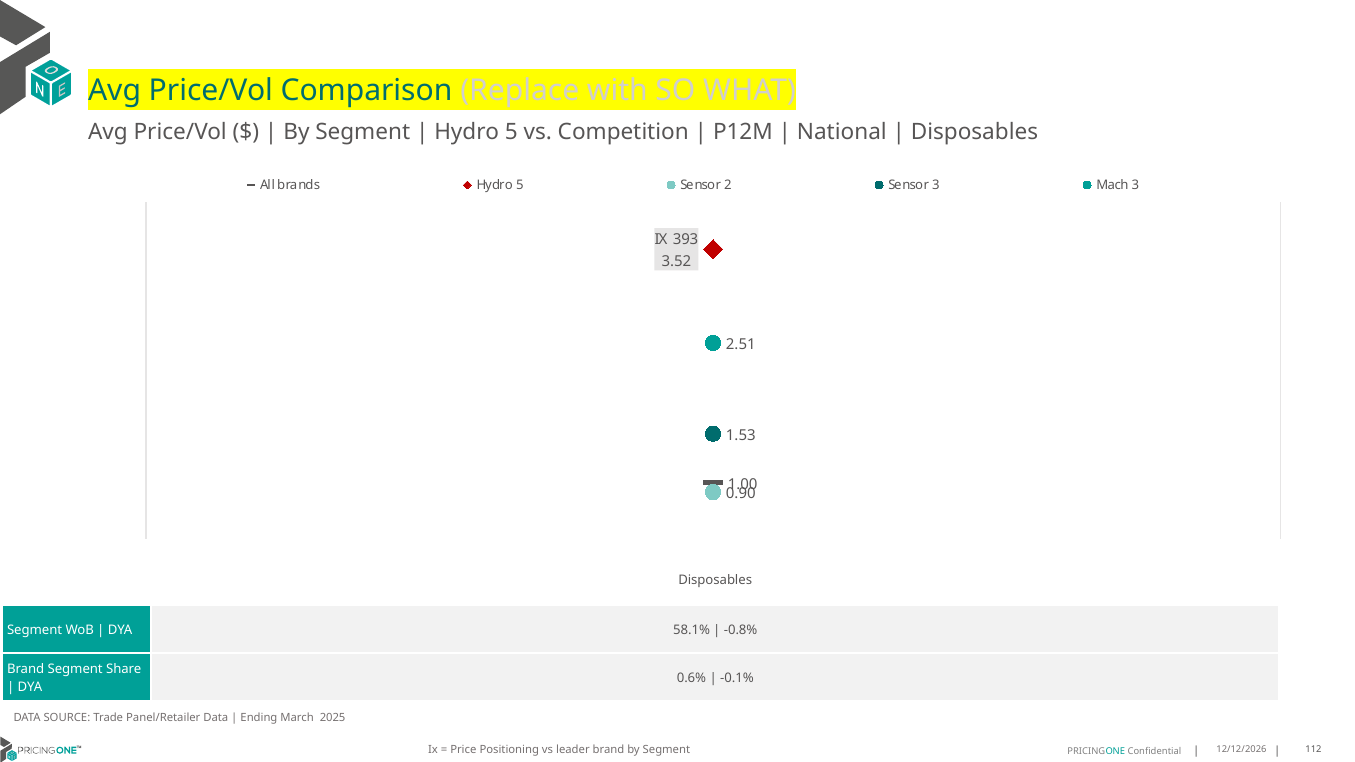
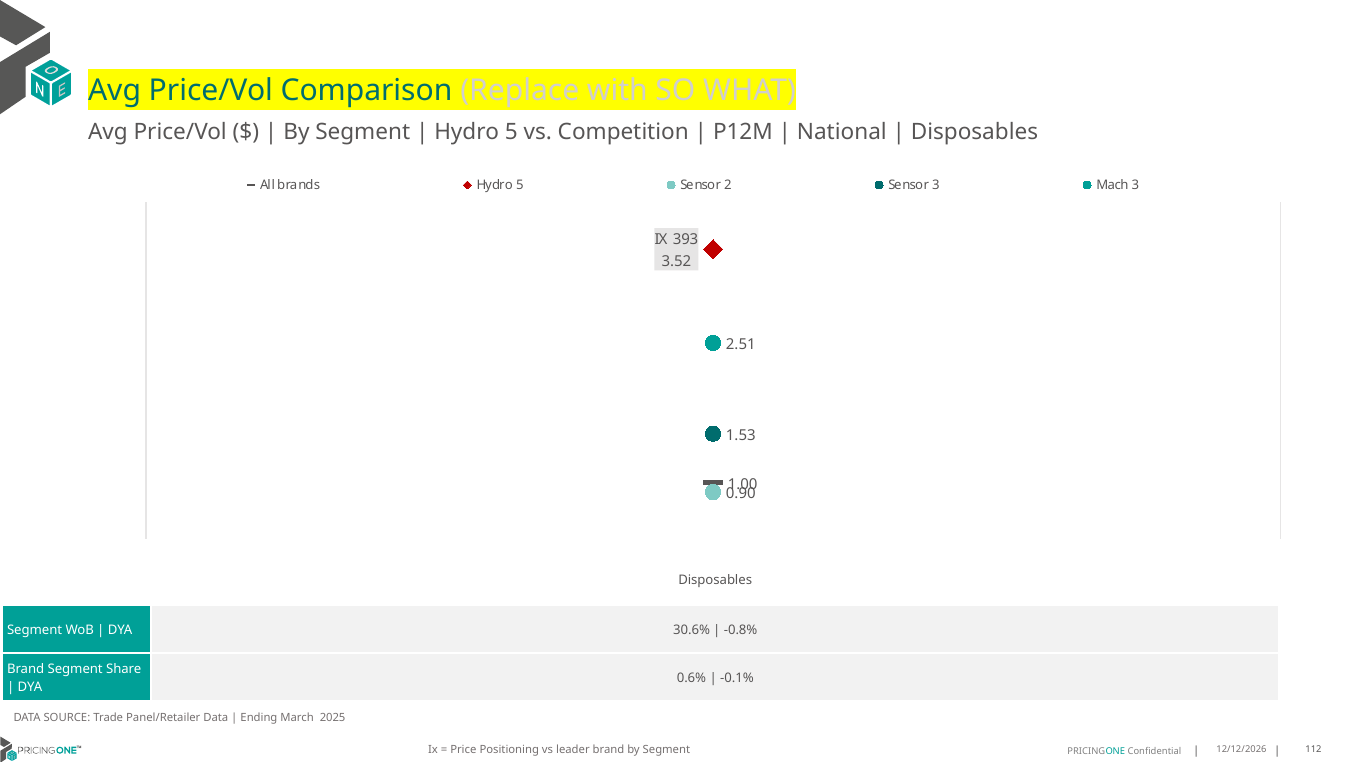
58.1%: 58.1% -> 30.6%
